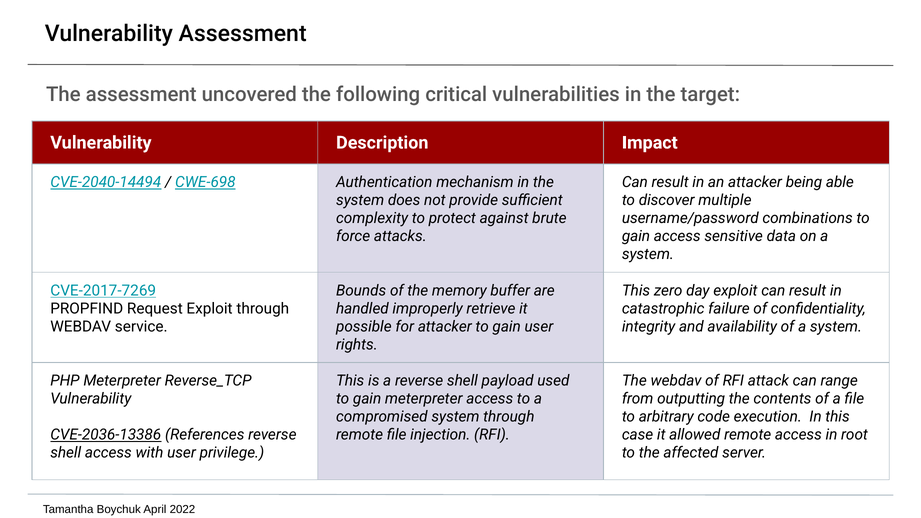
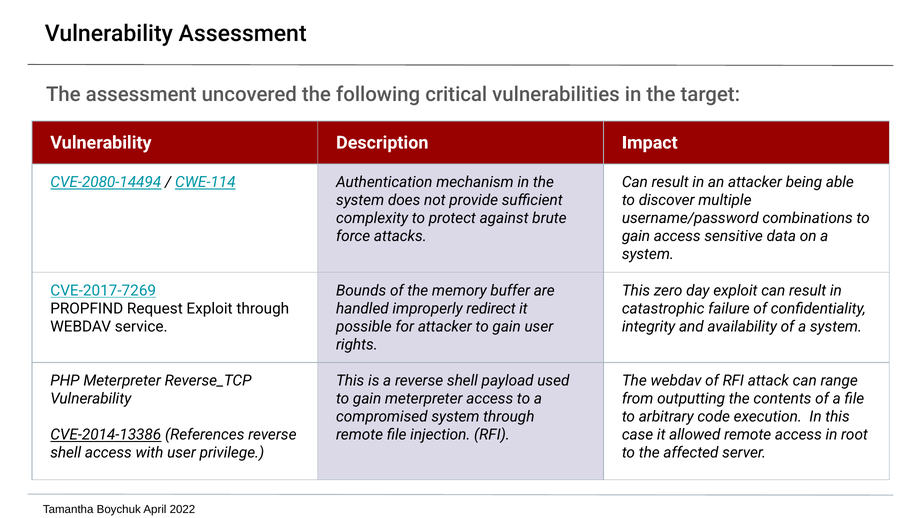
CVE-2040-14494: CVE-2040-14494 -> CVE-2080-14494
CWE-698: CWE-698 -> CWE-114
retrieve: retrieve -> redirect
CVE-2036-13386: CVE-2036-13386 -> CVE-2014-13386
